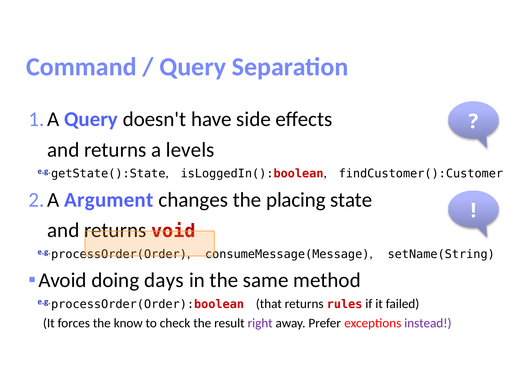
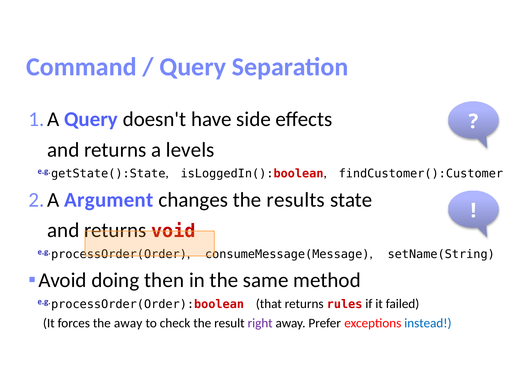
placing: placing -> results
days: days -> then
the know: know -> away
instead colour: purple -> blue
